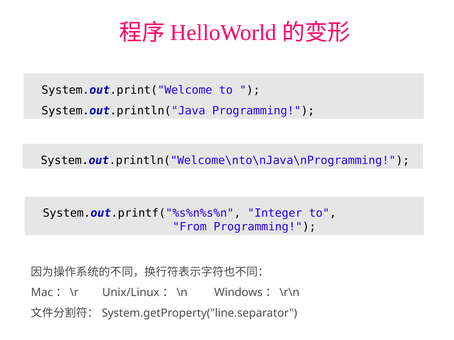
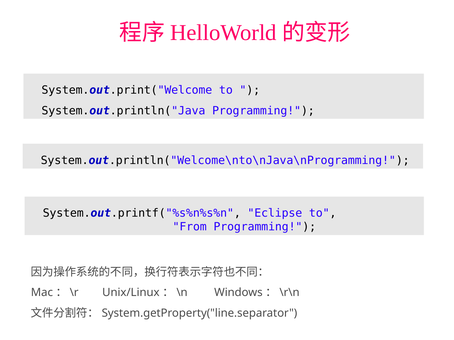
Integer: Integer -> Eclipse
